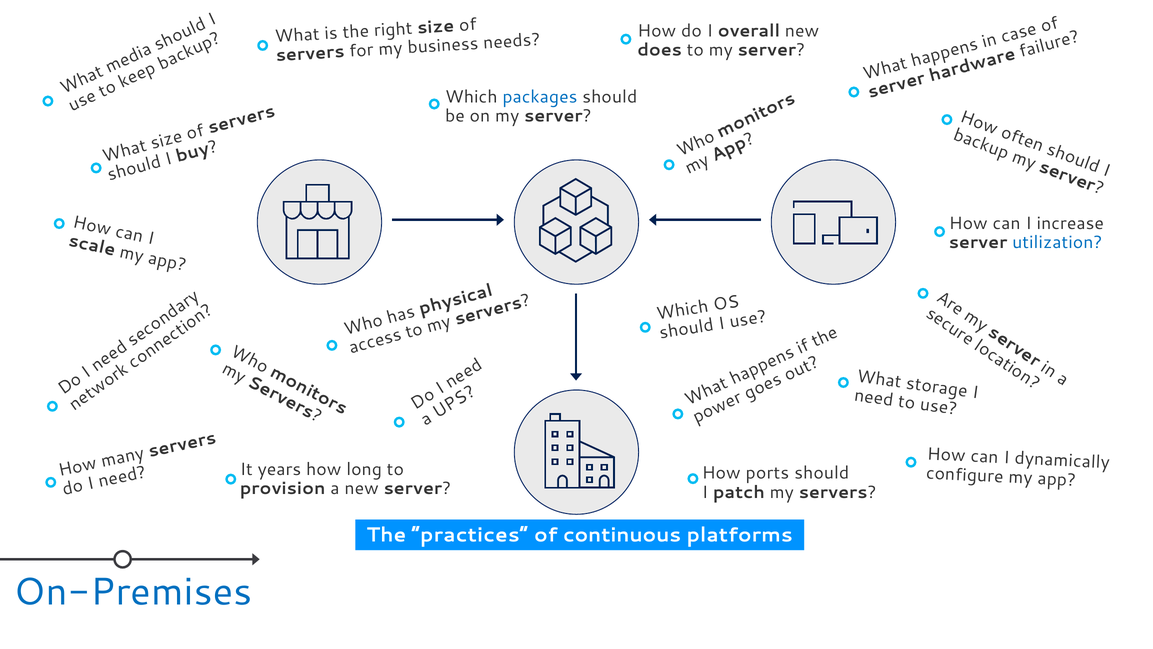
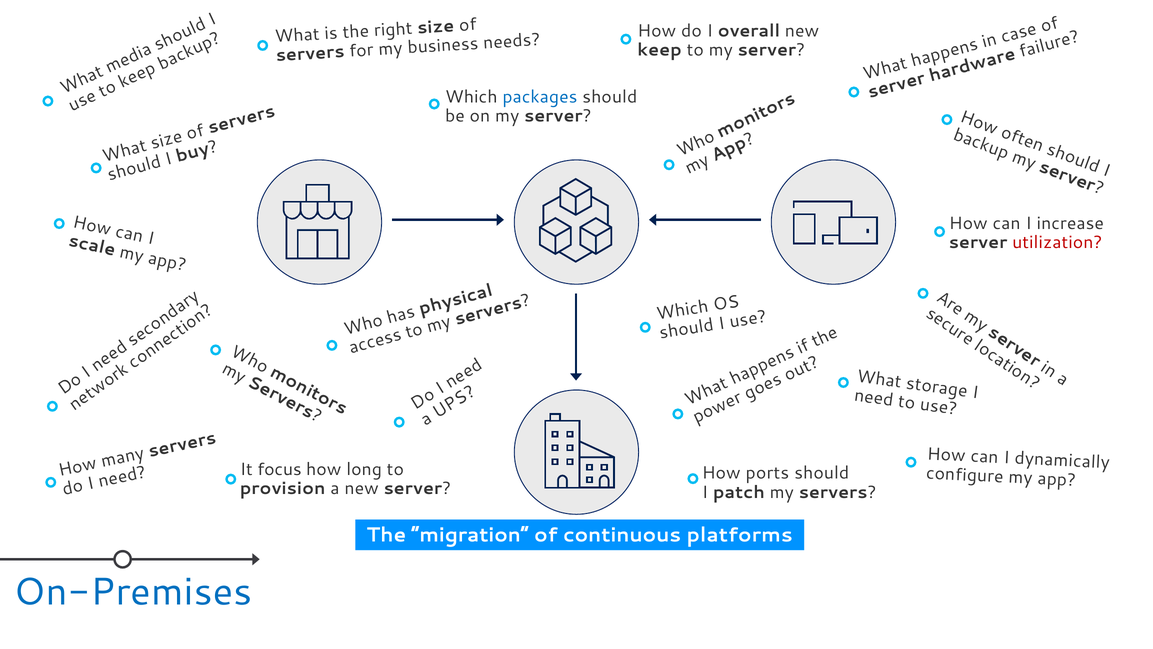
does: does -> keep
utilization colour: blue -> red
years: years -> focus
practices: practices -> migration
